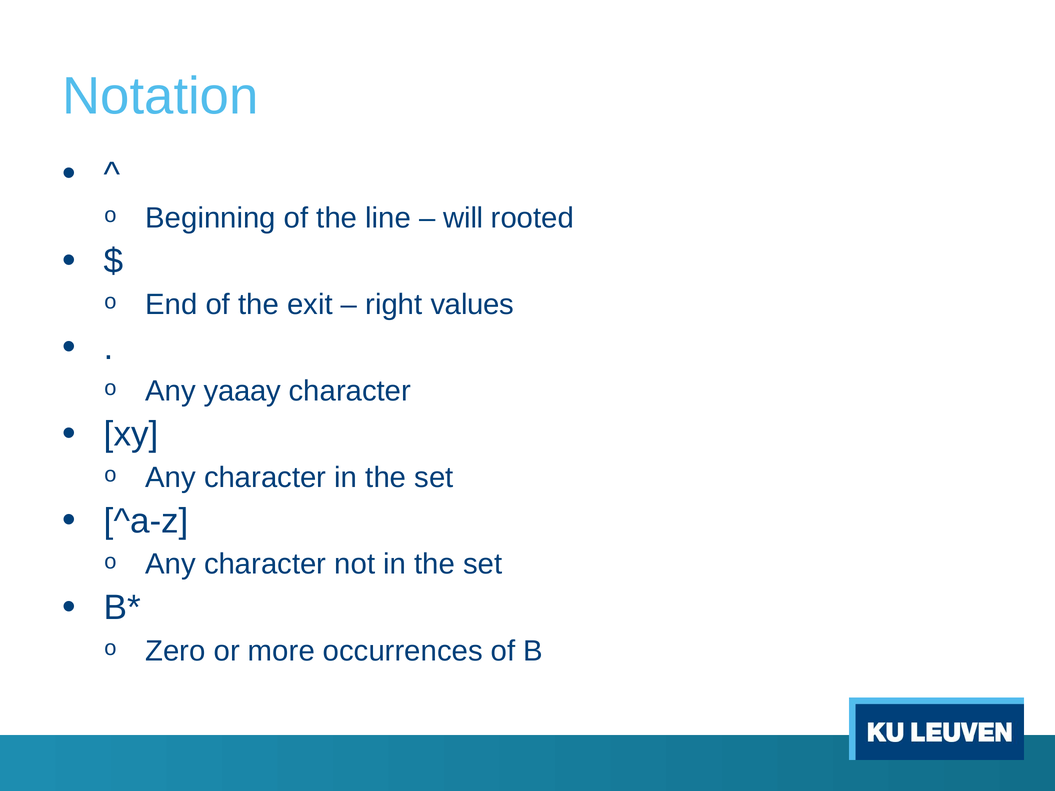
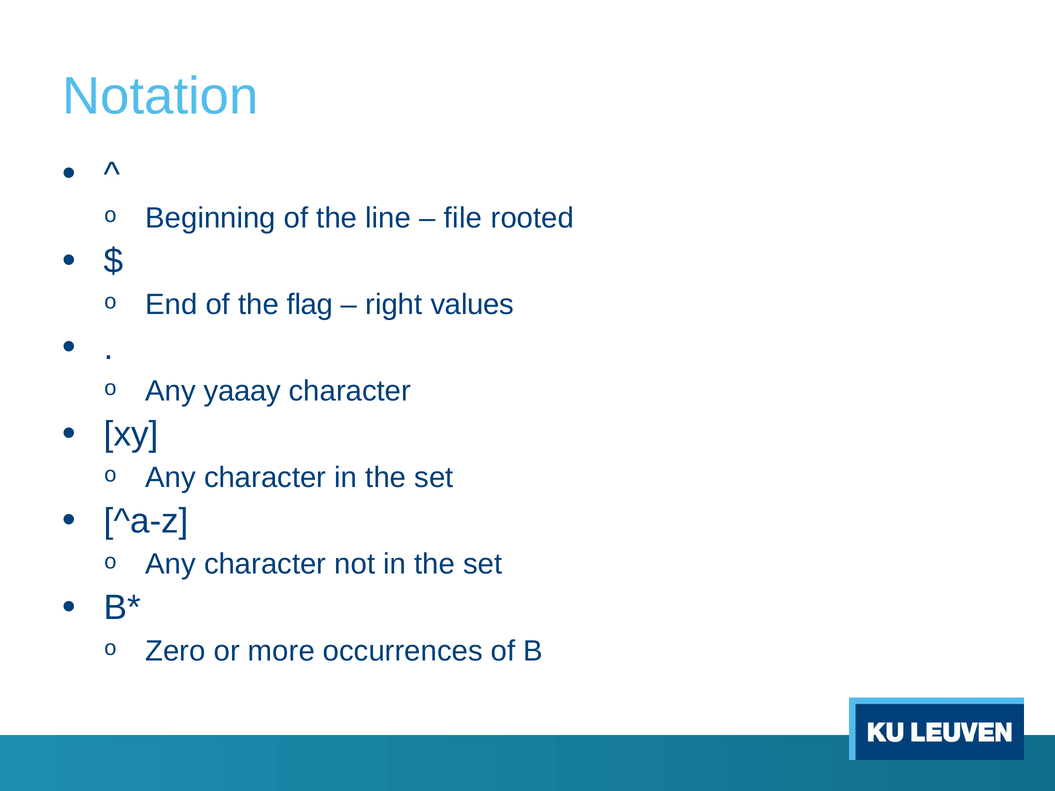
will: will -> file
exit: exit -> flag
